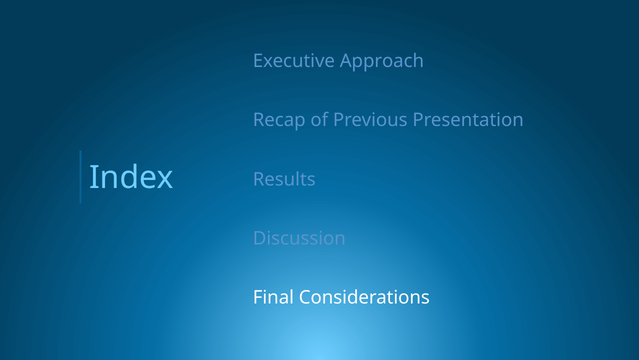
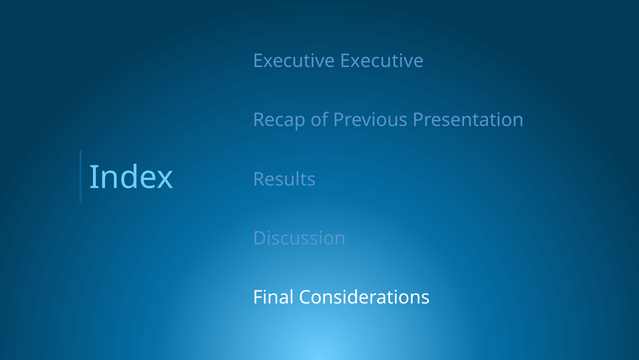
Executive Approach: Approach -> Executive
